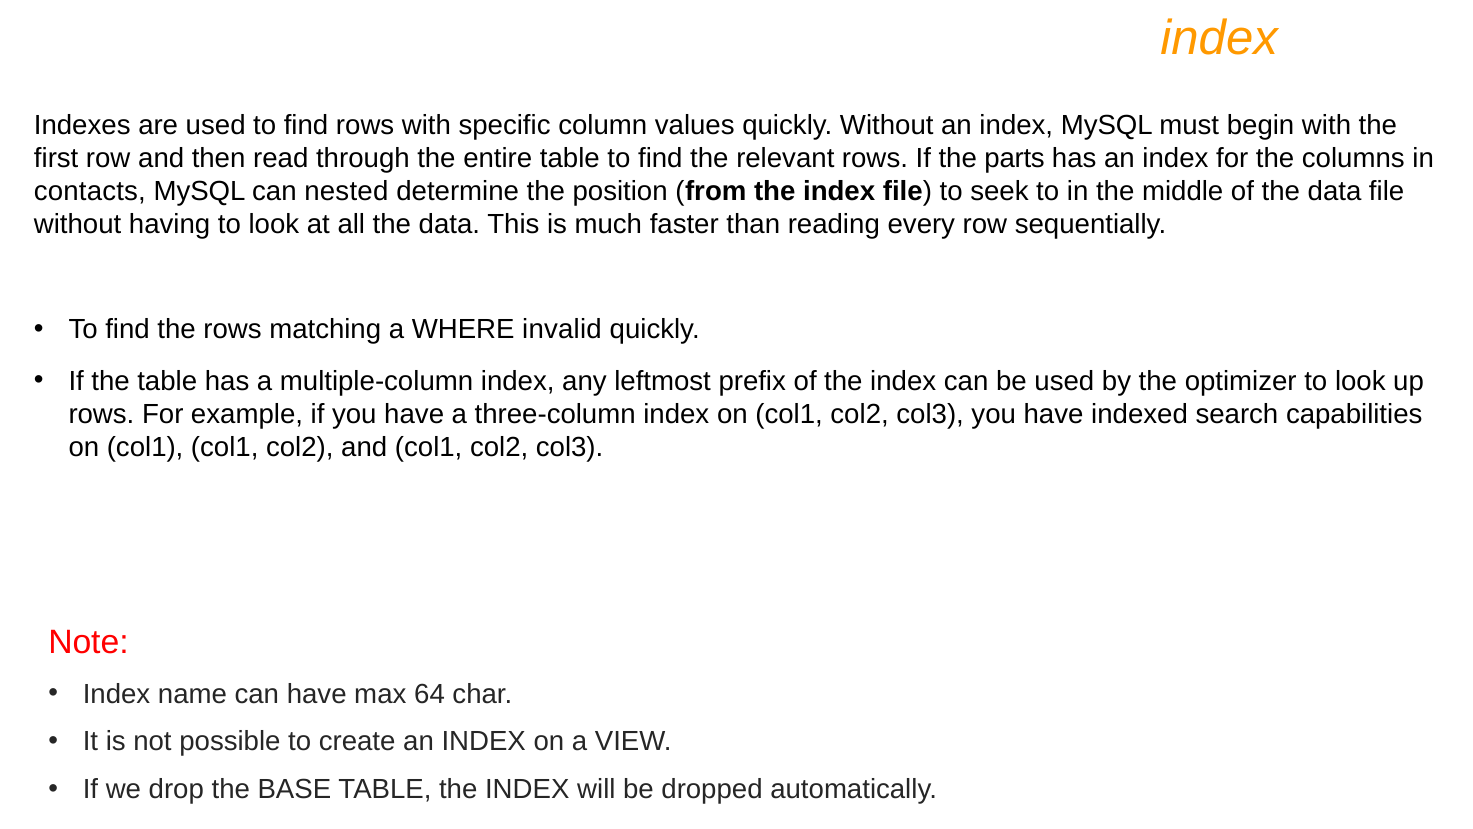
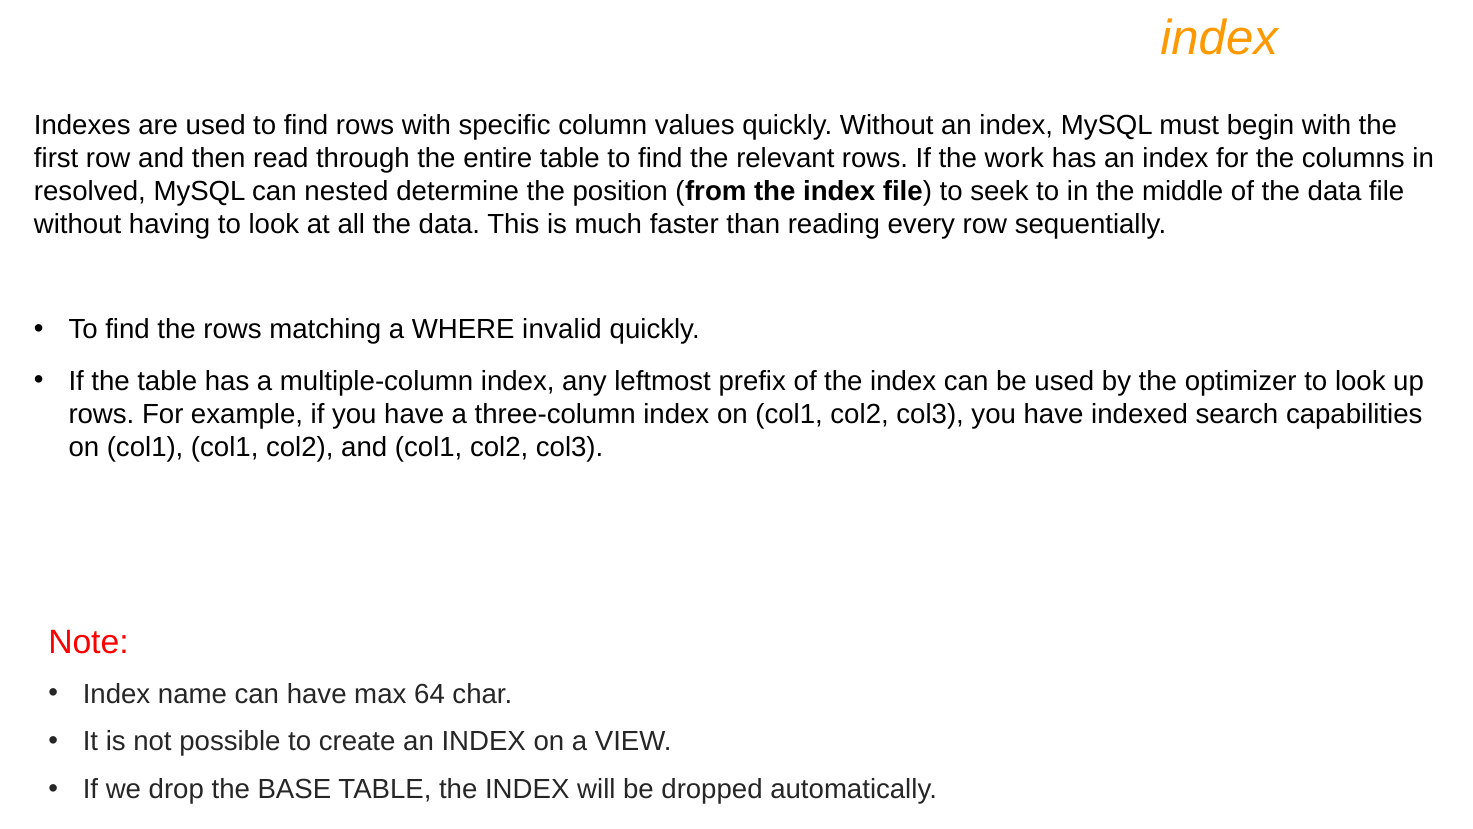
parts: parts -> work
contacts: contacts -> resolved
